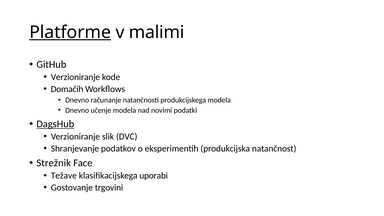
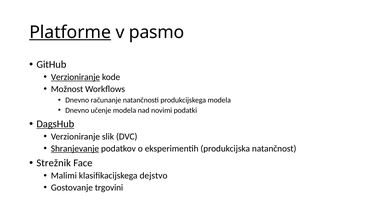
malimi: malimi -> pasmo
Verzioniranje at (75, 77) underline: none -> present
Domačih: Domačih -> Možnost
Shranjevanje underline: none -> present
Težave: Težave -> Malimi
uporabi: uporabi -> dejstvo
